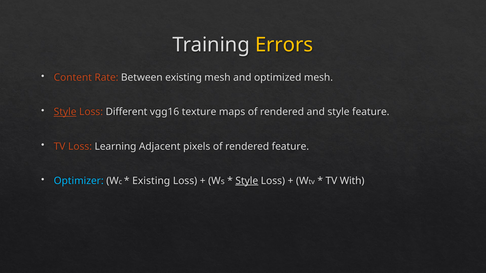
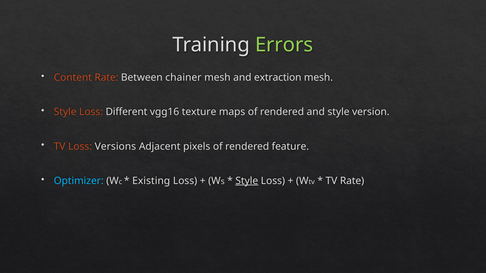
Errors colour: yellow -> light green
Between existing: existing -> chainer
optimized: optimized -> extraction
Style at (65, 112) underline: present -> none
style feature: feature -> version
Learning: Learning -> Versions
TV With: With -> Rate
